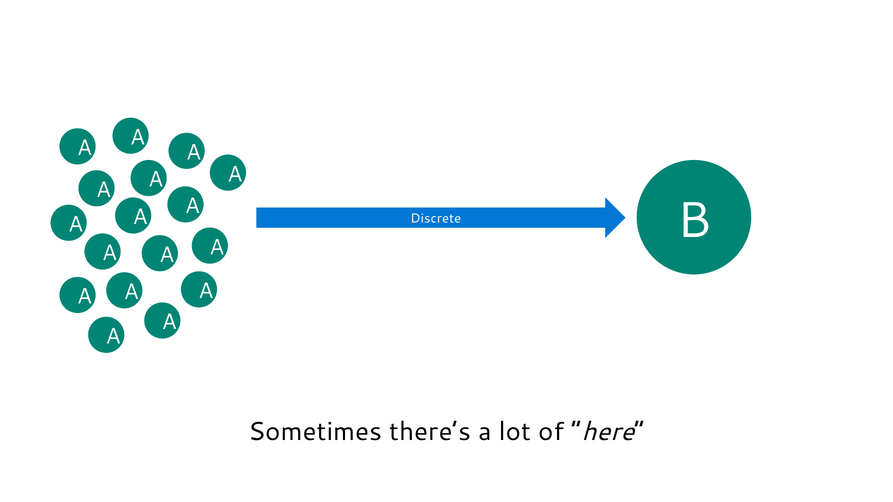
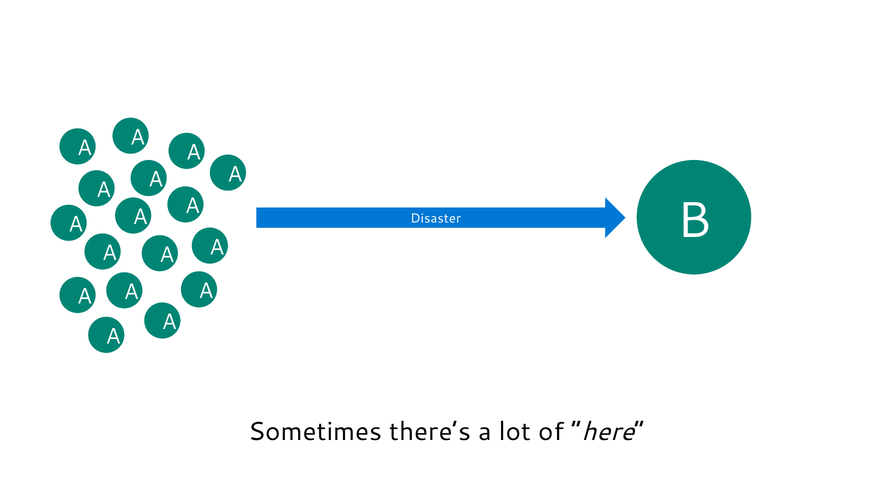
Discrete: Discrete -> Disaster
